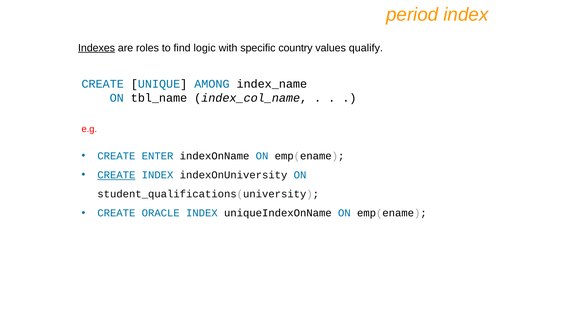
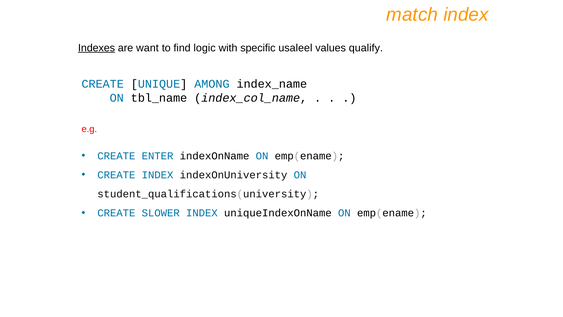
period: period -> match
roles: roles -> want
country: country -> usaleel
CREATE at (116, 175) underline: present -> none
ORACLE: ORACLE -> SLOWER
